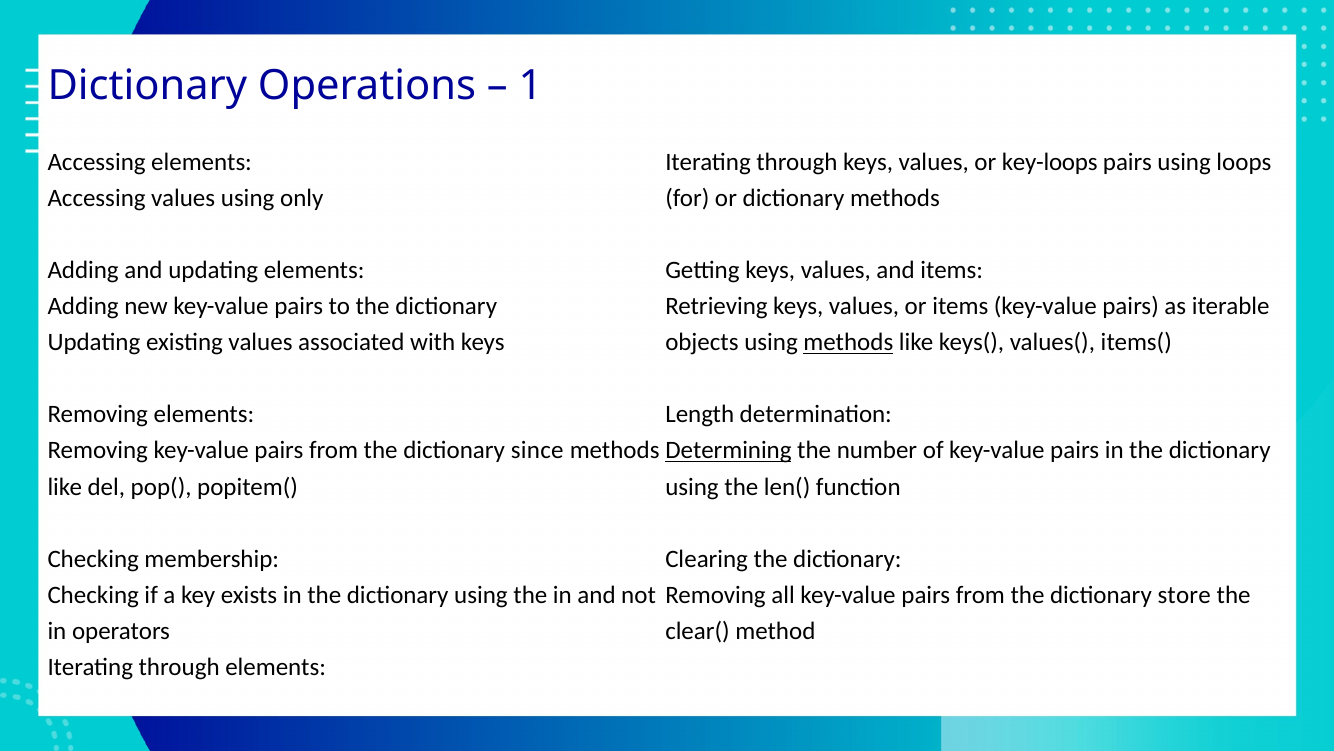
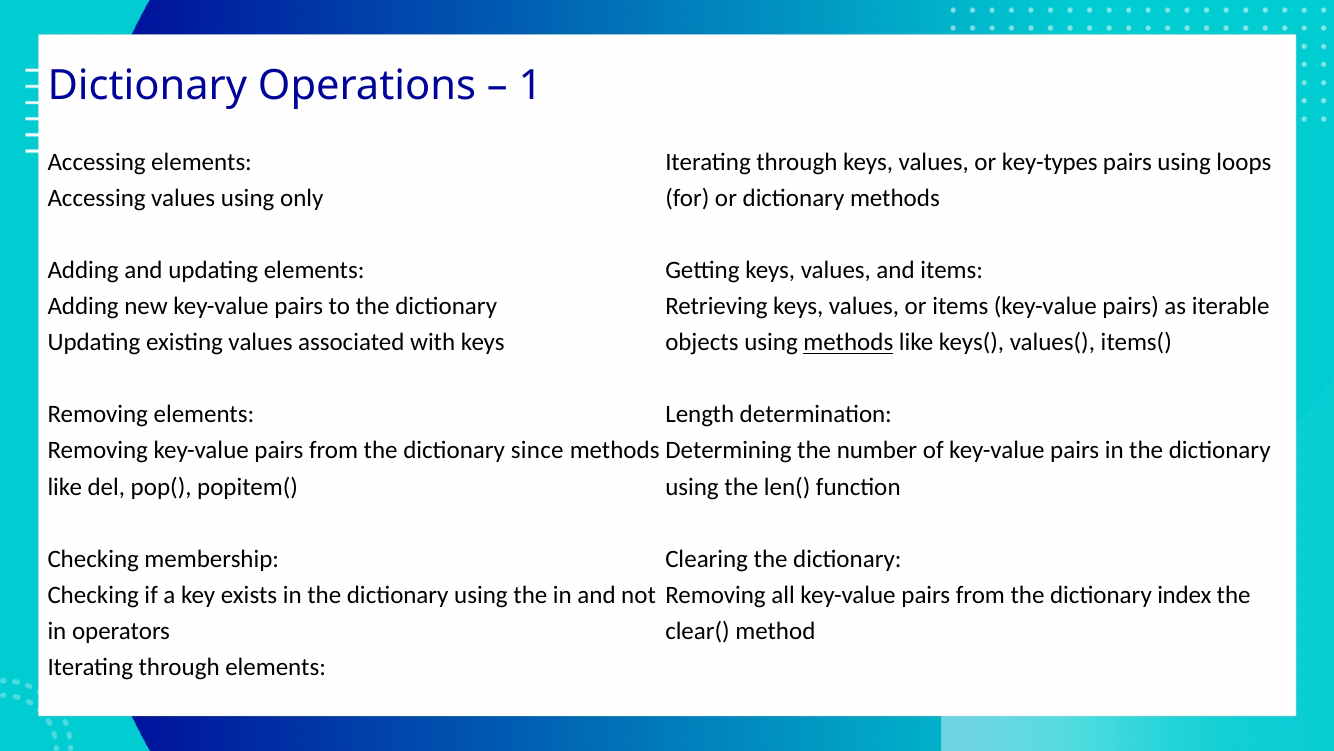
key-loops: key-loops -> key-types
Determining underline: present -> none
store: store -> index
